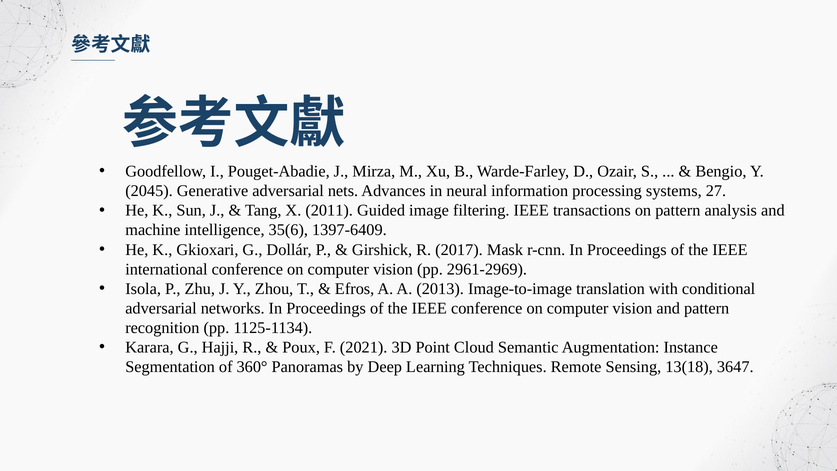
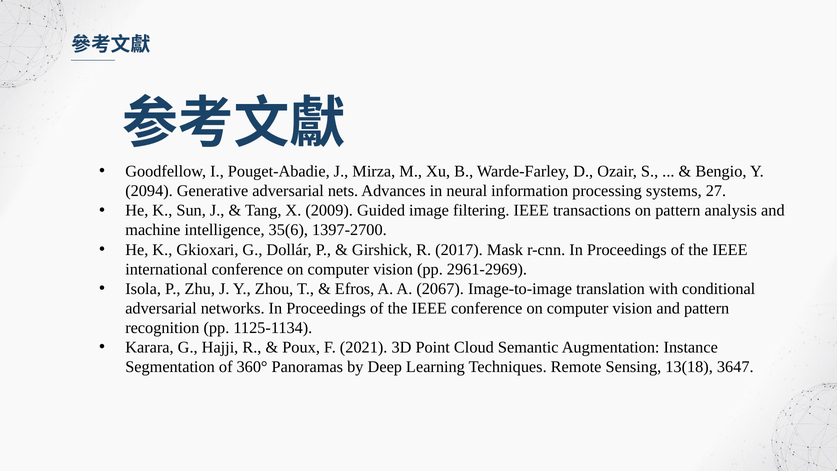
2045: 2045 -> 2094
2011: 2011 -> 2009
1397-6409: 1397-6409 -> 1397-2700
2013: 2013 -> 2067
